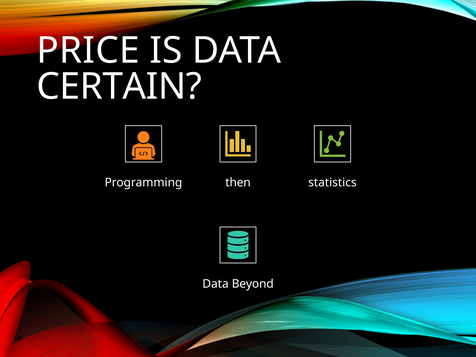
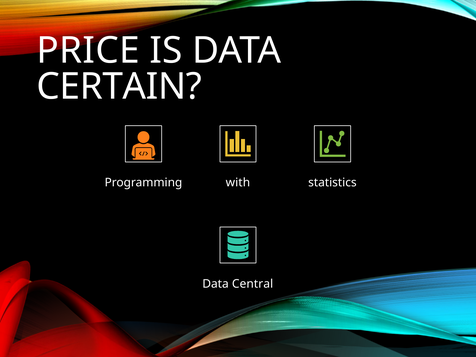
then: then -> with
Beyond: Beyond -> Central
